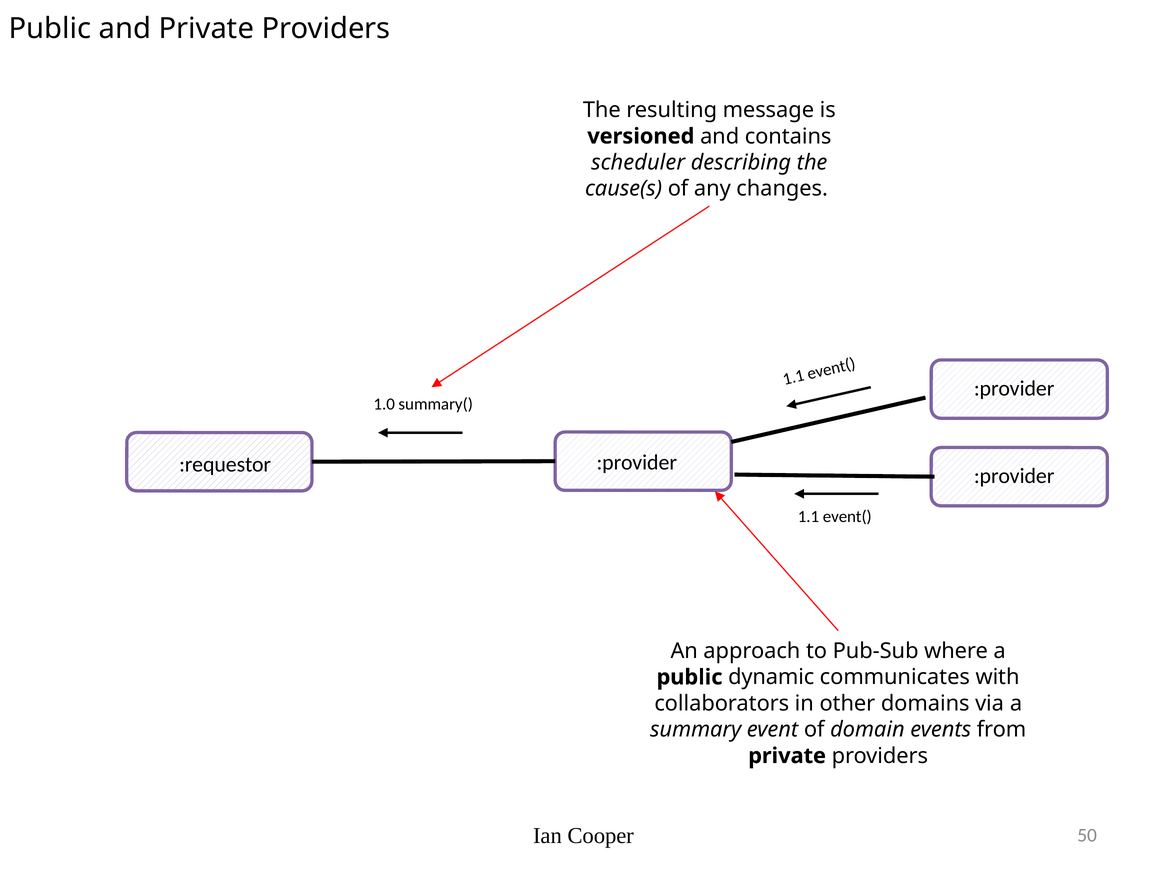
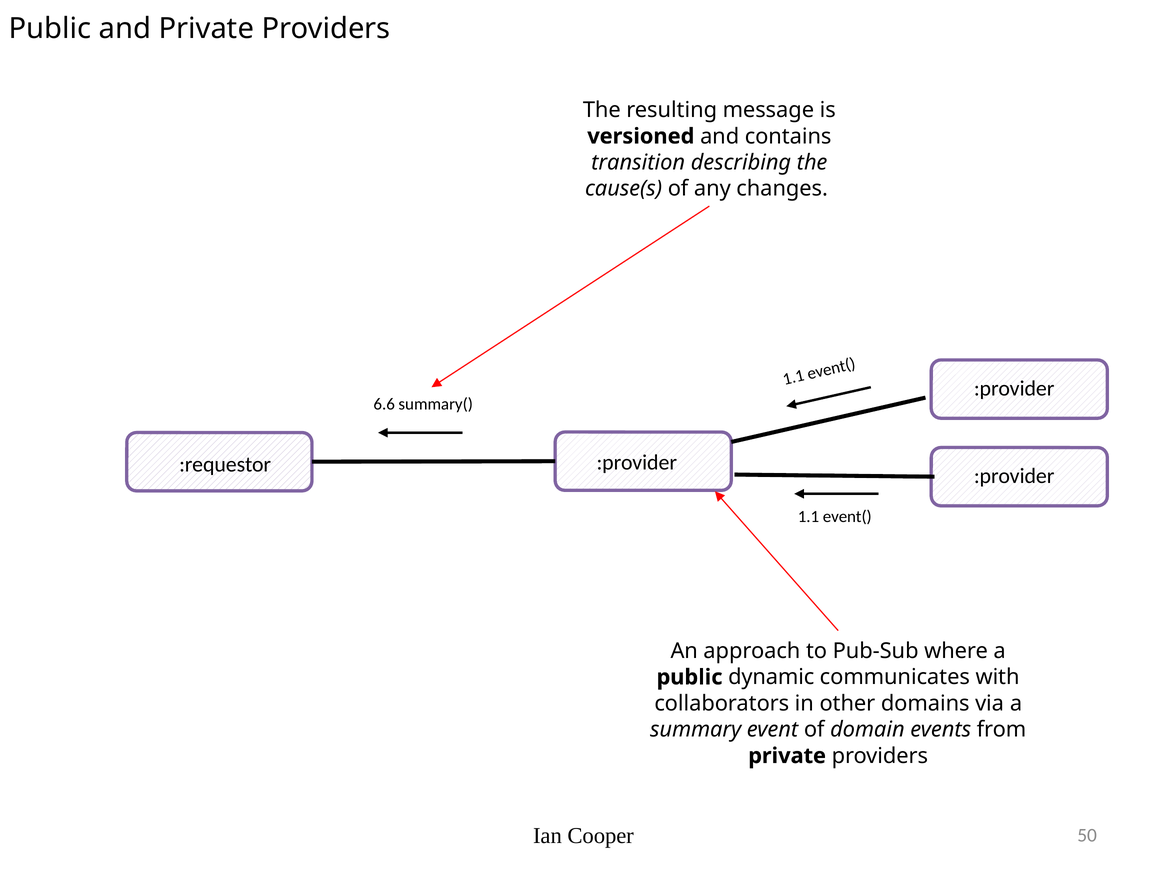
scheduler: scheduler -> transition
1.0: 1.0 -> 6.6
